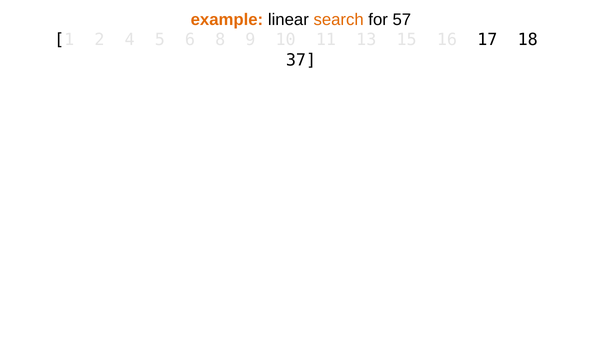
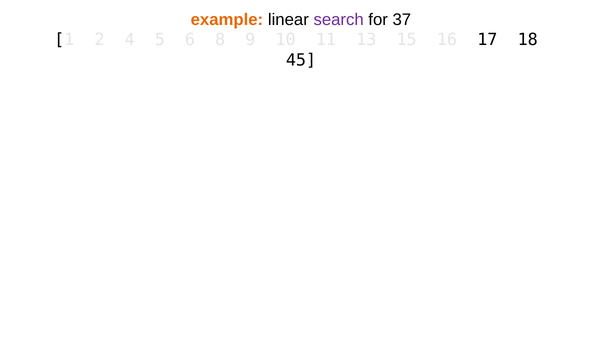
search colour: orange -> purple
57: 57 -> 37
37: 37 -> 45
